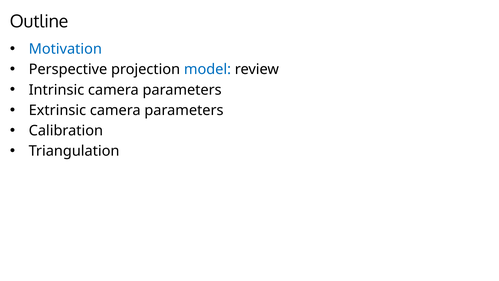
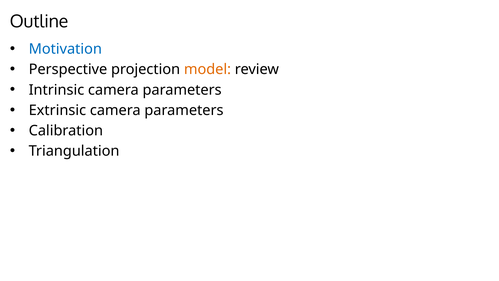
model colour: blue -> orange
